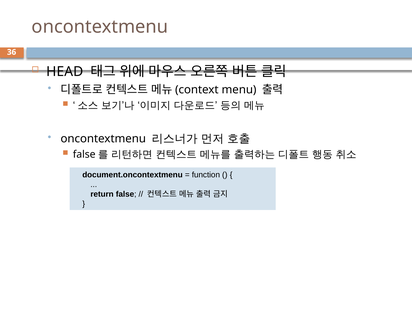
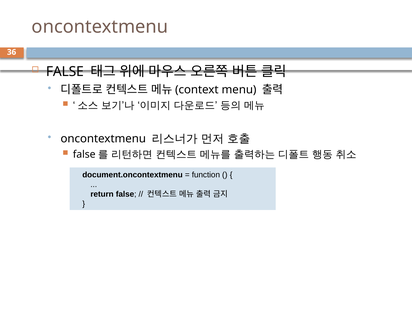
HEAD at (65, 72): HEAD -> FALSE
